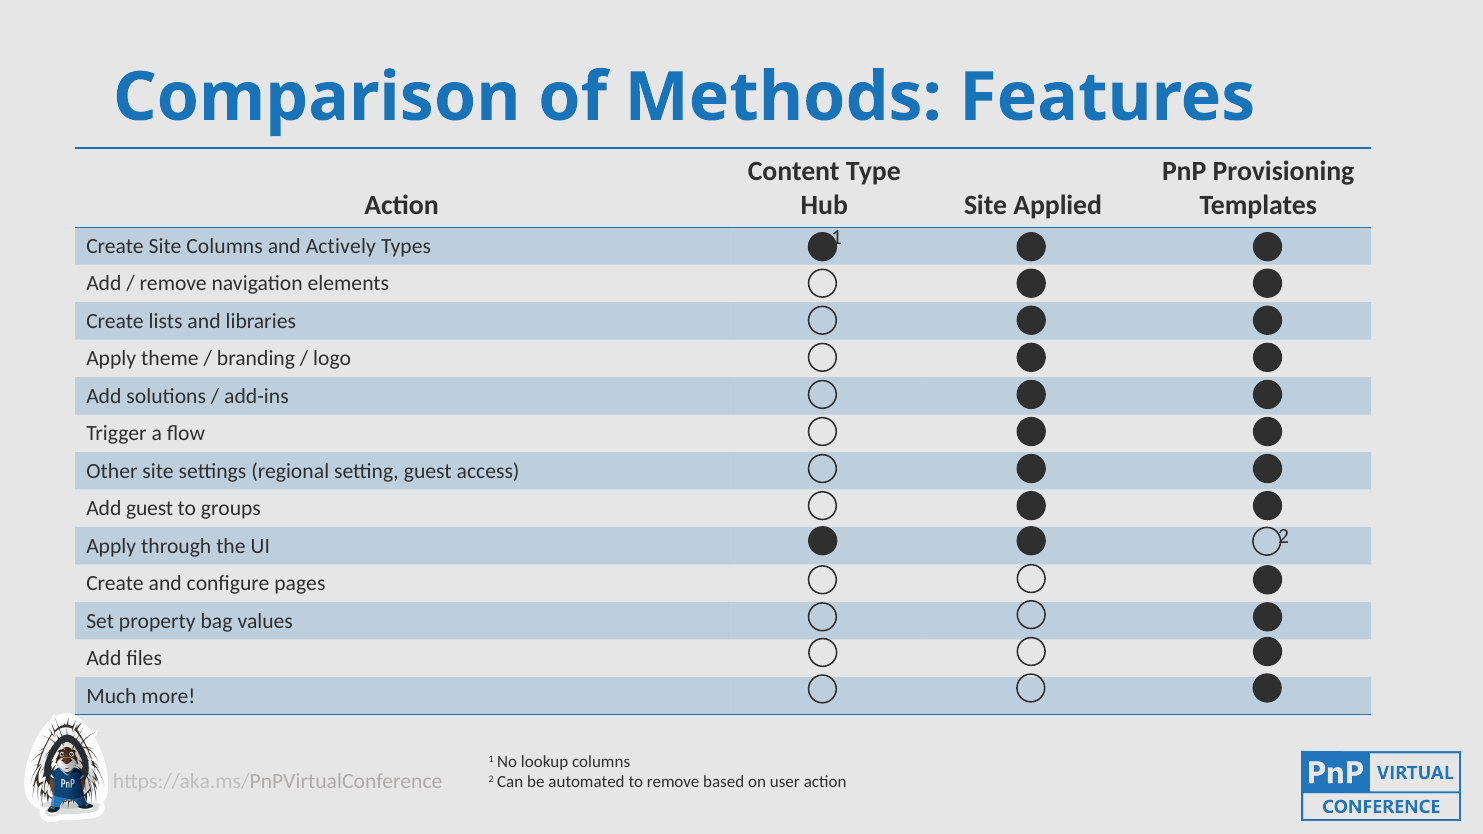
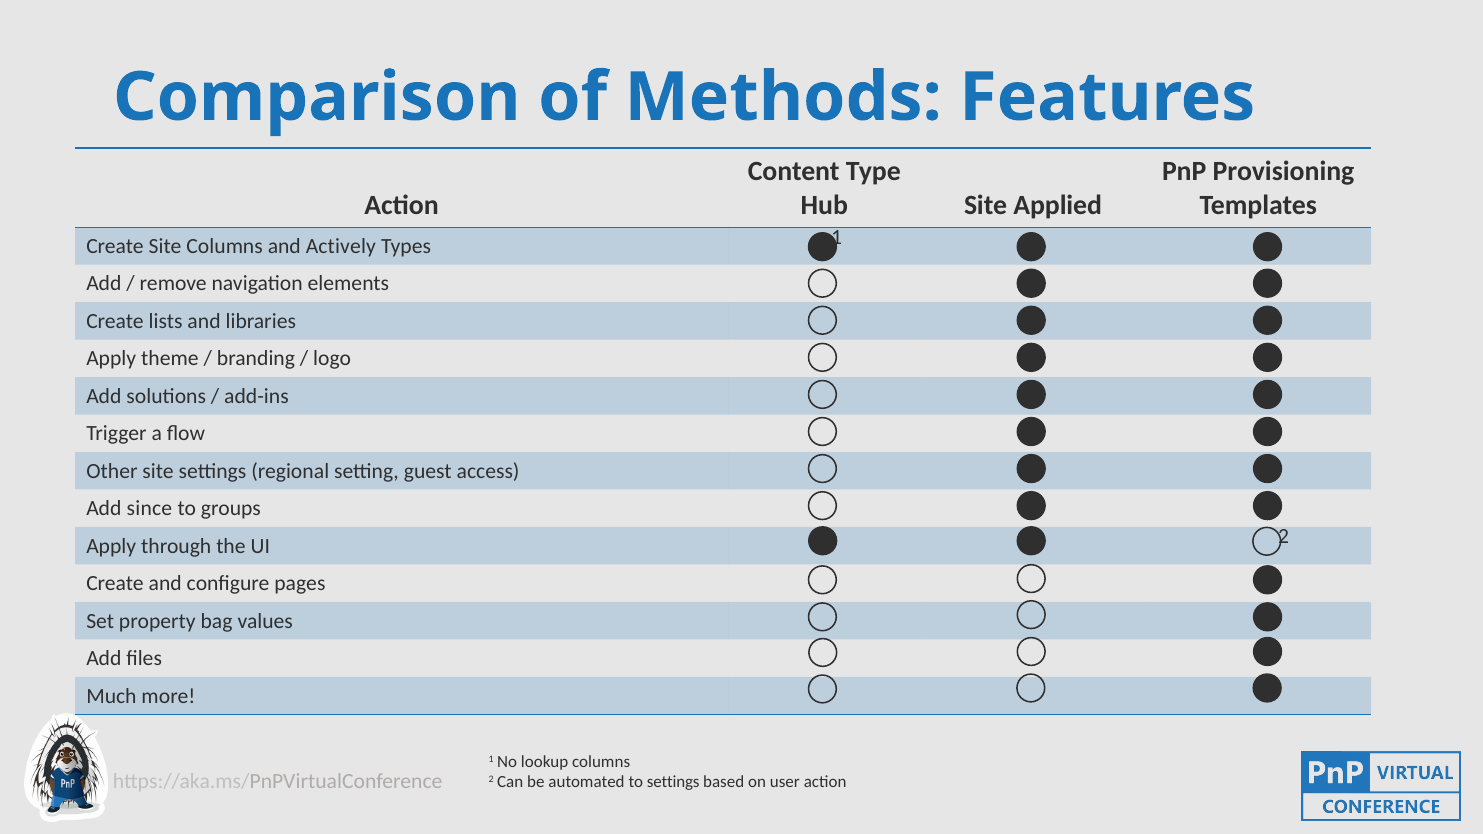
Add guest: guest -> since
to remove: remove -> settings
